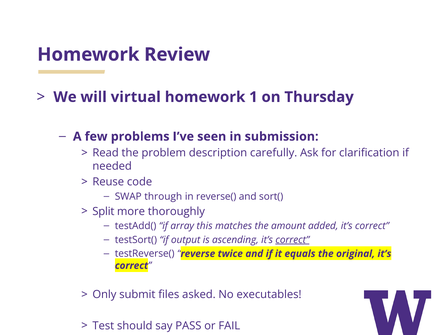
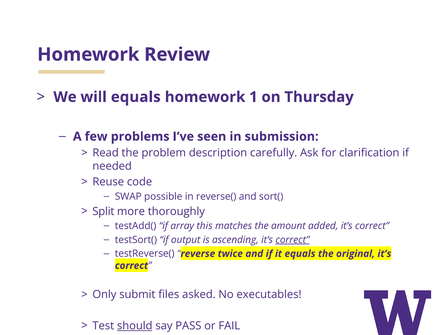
will virtual: virtual -> equals
through: through -> possible
should underline: none -> present
